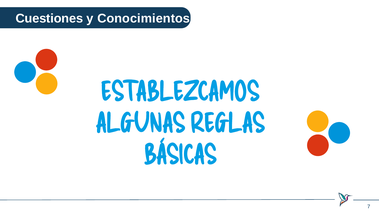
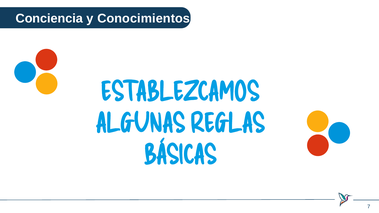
Cuestiones: Cuestiones -> Conciencia
